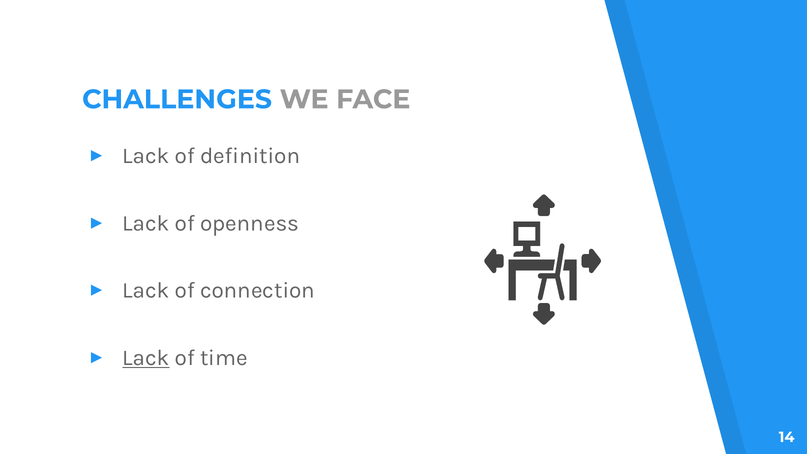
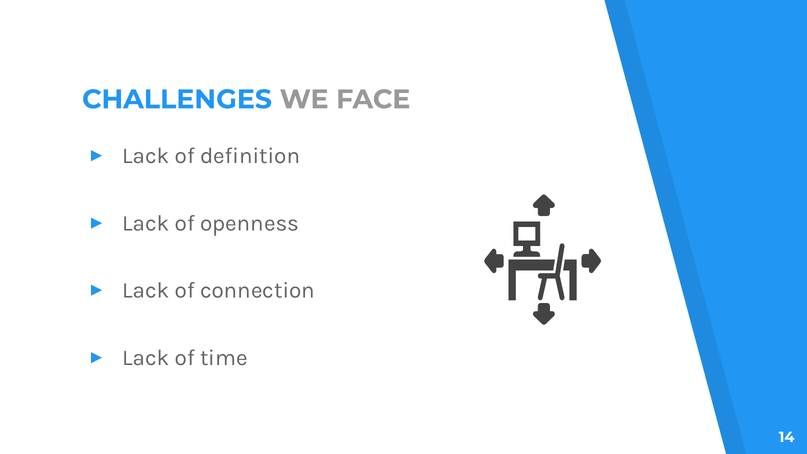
Lack at (146, 358) underline: present -> none
